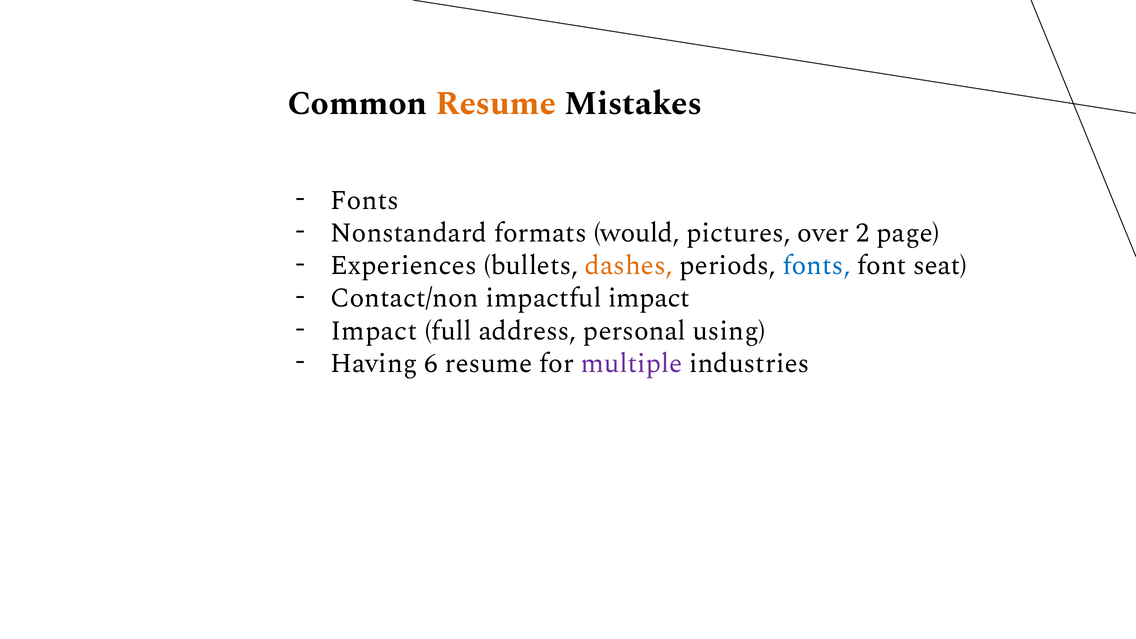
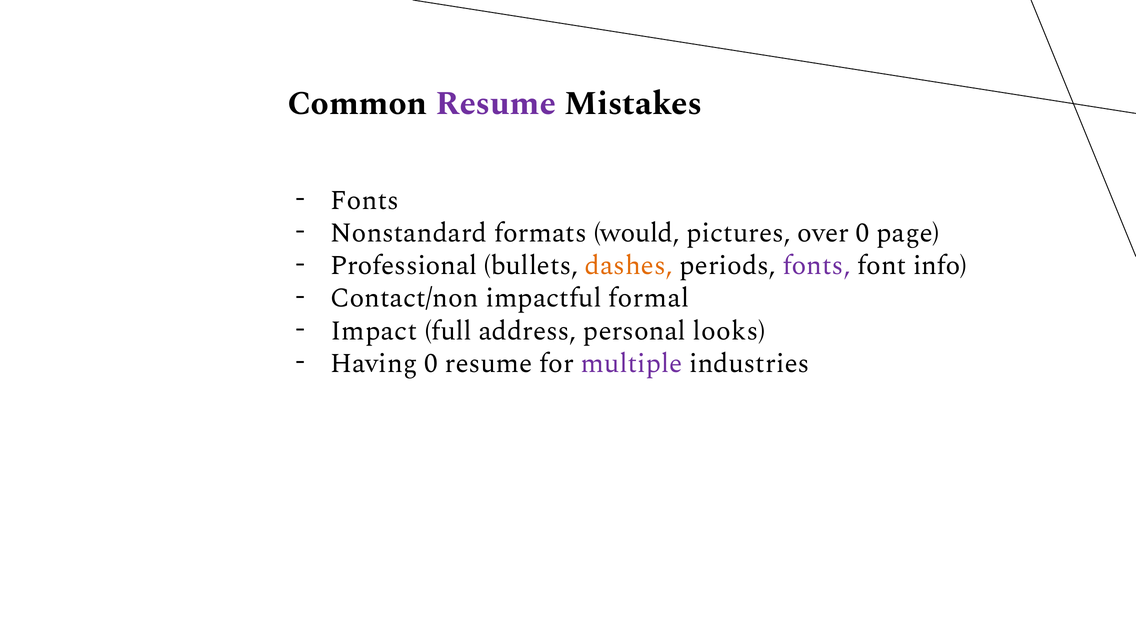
Resume at (496, 104) colour: orange -> purple
over 2: 2 -> 0
Experiences: Experiences -> Professional
fonts at (816, 265) colour: blue -> purple
seat: seat -> info
impactful impact: impact -> formal
using: using -> looks
Having 6: 6 -> 0
